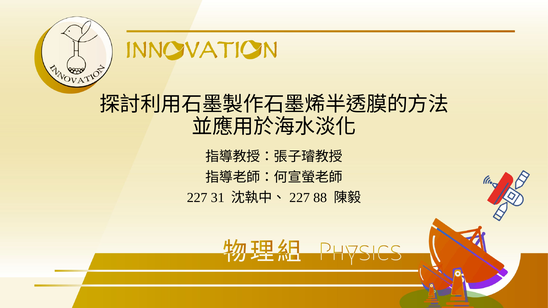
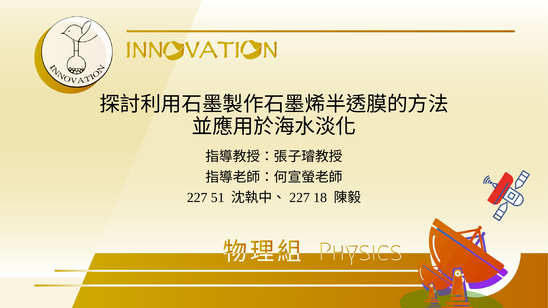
31: 31 -> 51
88: 88 -> 18
